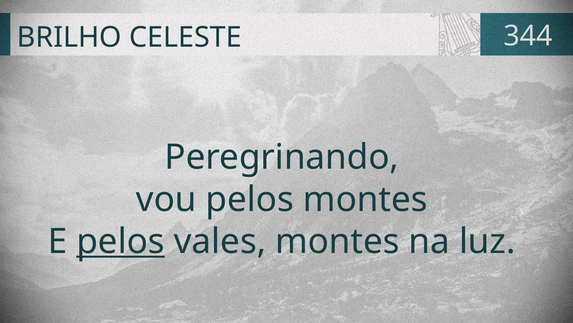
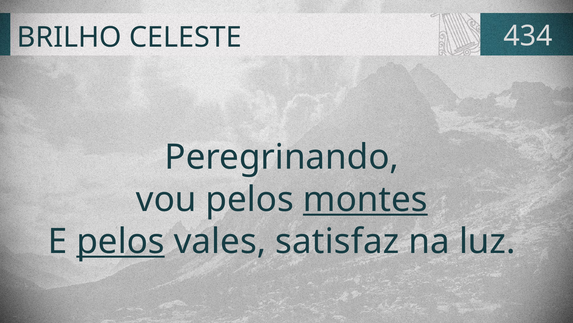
344: 344 -> 434
montes at (365, 199) underline: none -> present
vales montes: montes -> satisfaz
